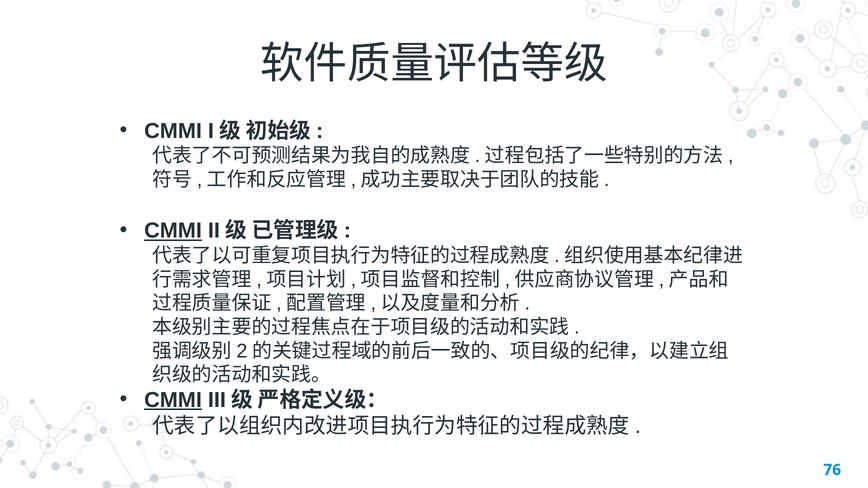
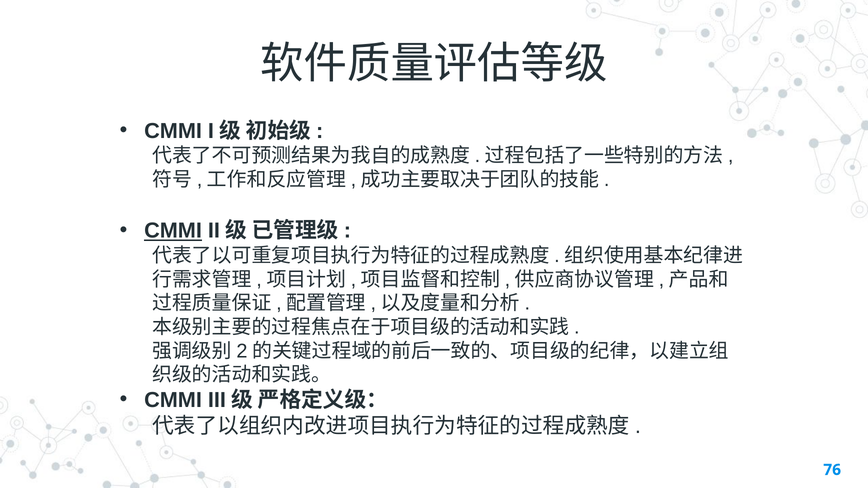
CMMI at (173, 400) underline: present -> none
